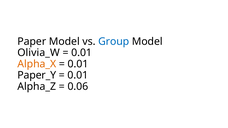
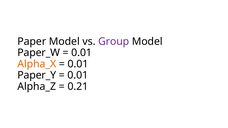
Group colour: blue -> purple
Olivia_W: Olivia_W -> Paper_W
0.06: 0.06 -> 0.21
